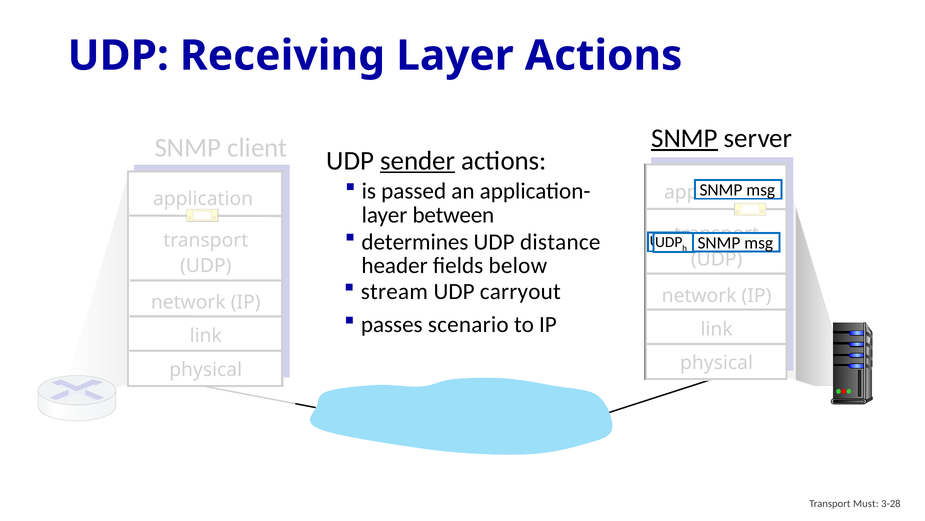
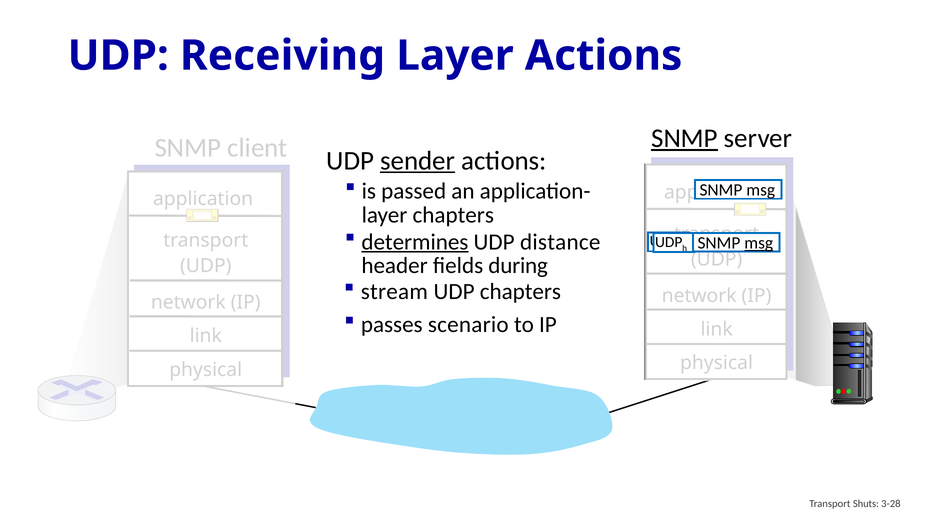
layer between: between -> chapters
determines underline: none -> present
msg at (759, 243) underline: none -> present
below: below -> during
UDP carryout: carryout -> chapters
Must: Must -> Shuts
